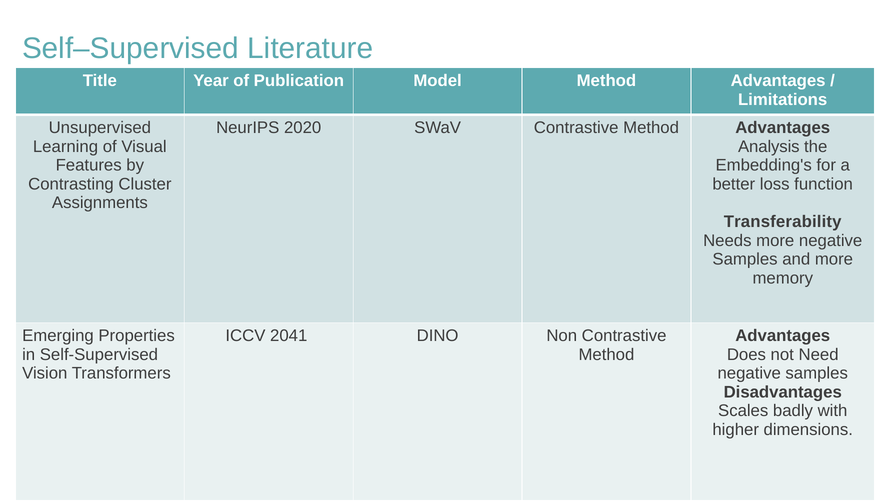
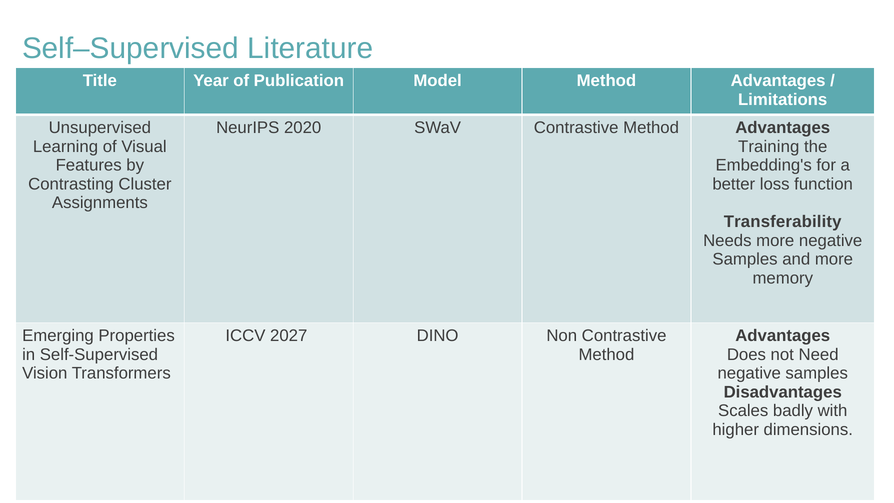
Analysis: Analysis -> Training
2041: 2041 -> 2027
